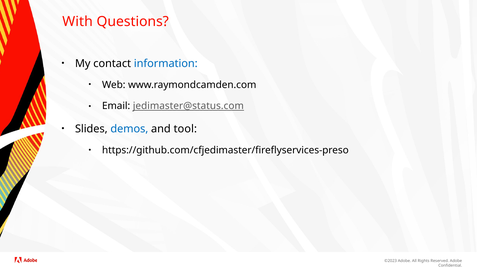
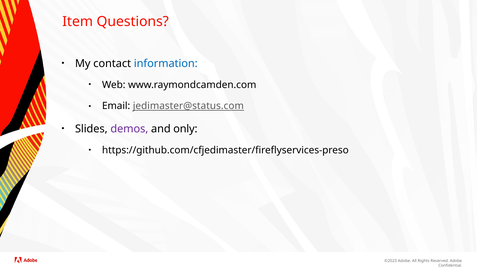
With: With -> Item
demos colour: blue -> purple
tool: tool -> only
